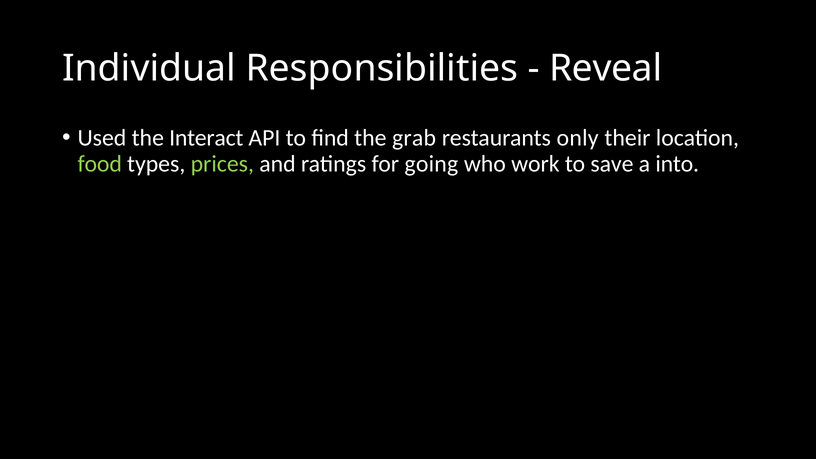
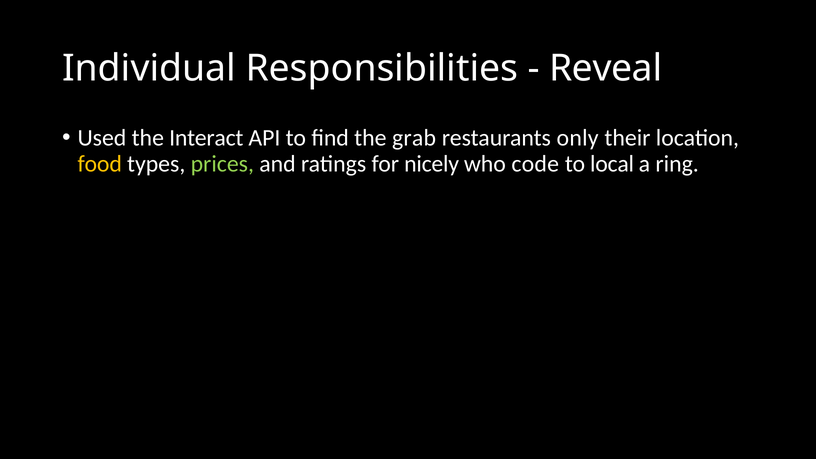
food colour: light green -> yellow
going: going -> nicely
work: work -> code
save: save -> local
into: into -> ring
